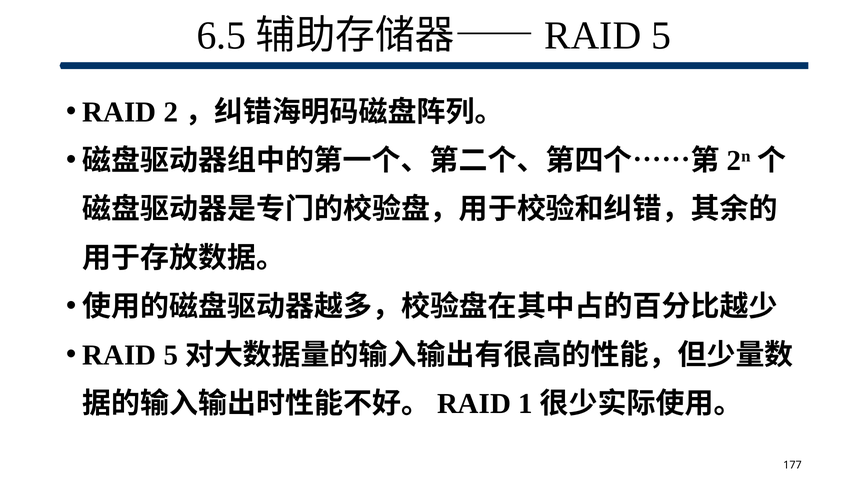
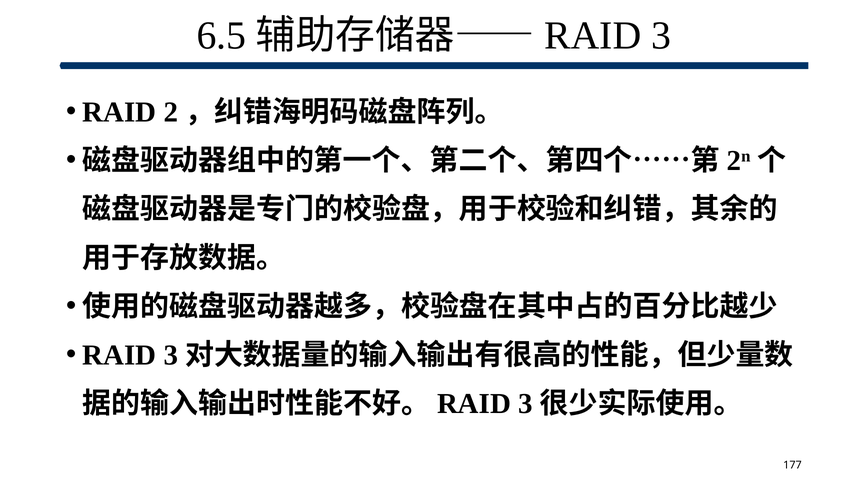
5 at (661, 36): 5 -> 3
5 at (171, 355): 5 -> 3
1 at (525, 404): 1 -> 3
